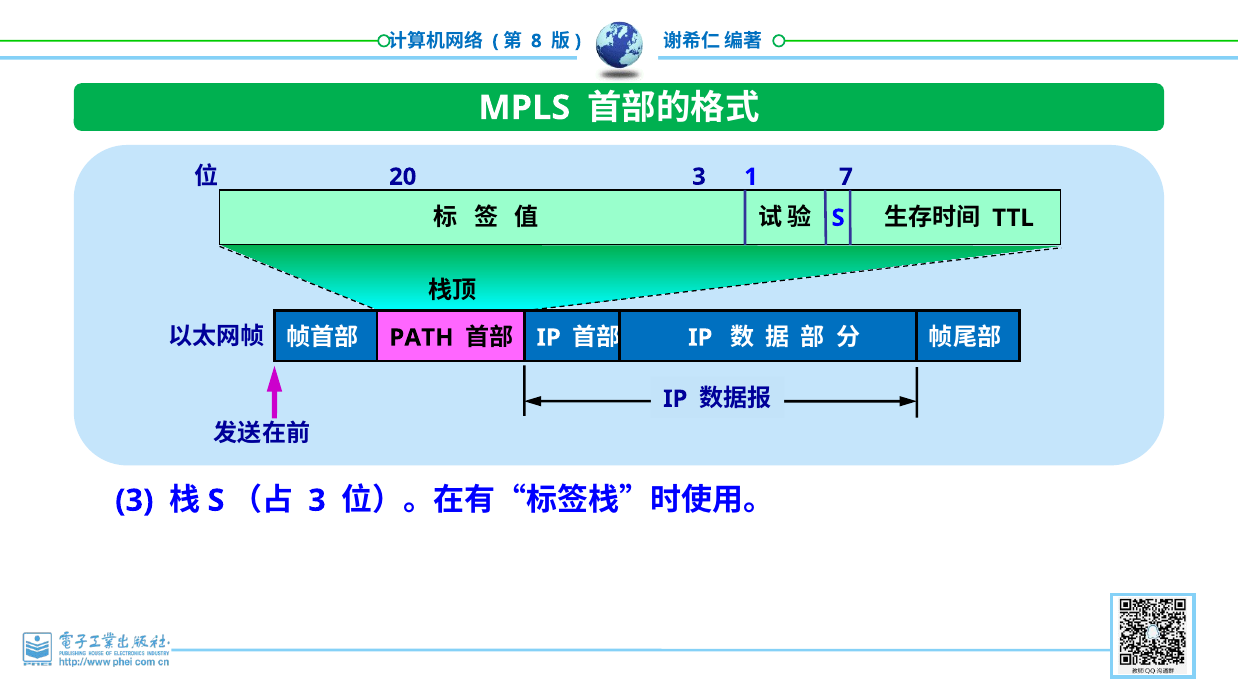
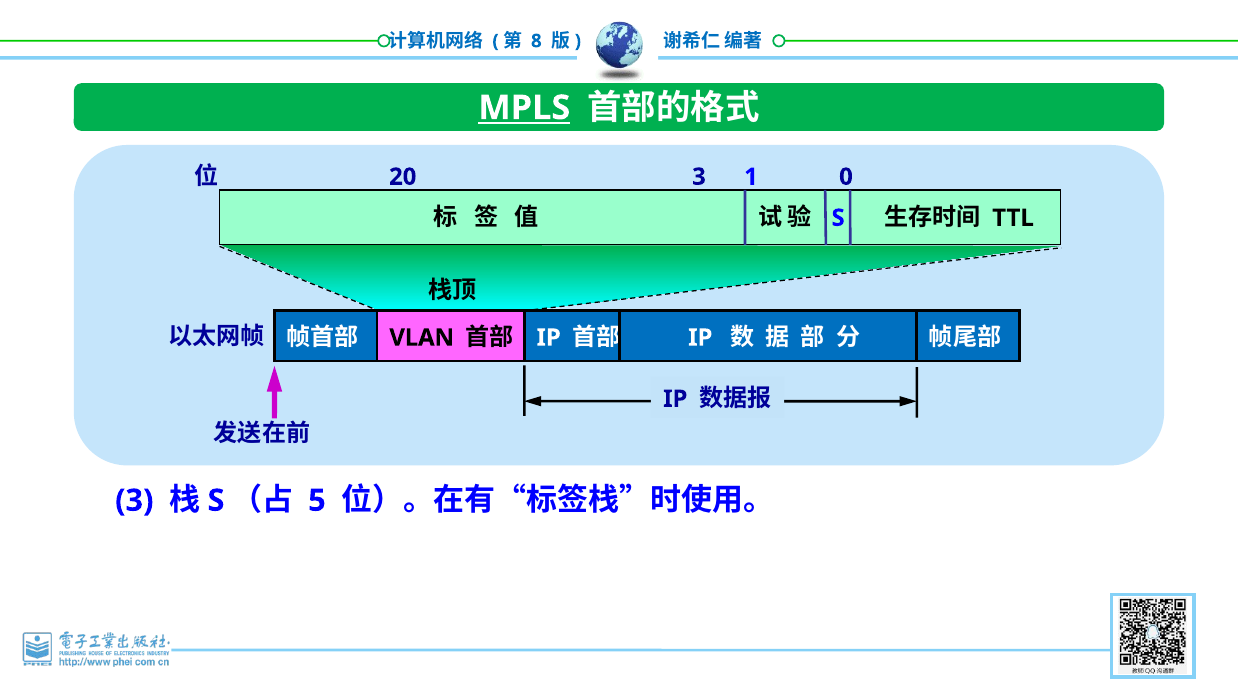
MPLS underline: none -> present
7: 7 -> 0
PATH: PATH -> VLAN
3 at (317, 501): 3 -> 5
